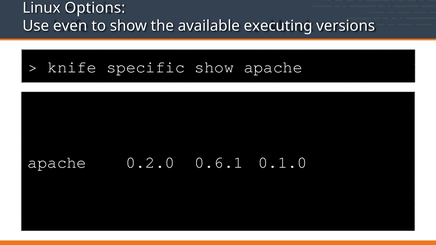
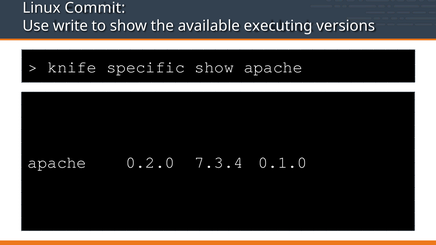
Options: Options -> Commit
even: even -> write
0.6.1: 0.6.1 -> 7.3.4
